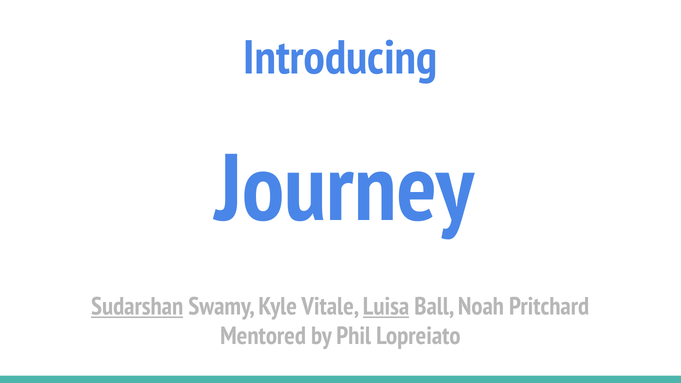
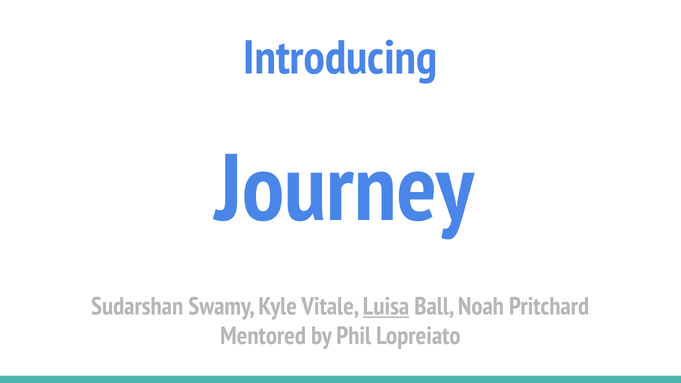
Sudarshan underline: present -> none
